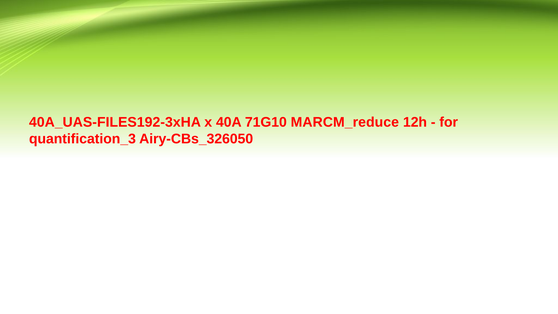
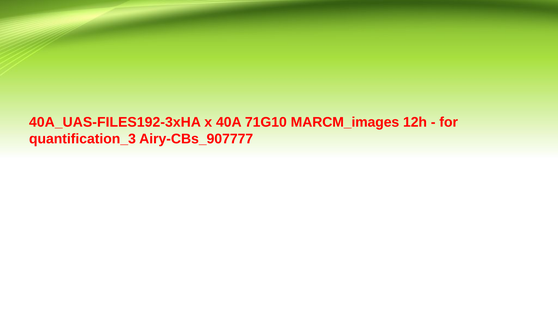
MARCM_reduce: MARCM_reduce -> MARCM_images
Airy-CBs_326050: Airy-CBs_326050 -> Airy-CBs_907777
